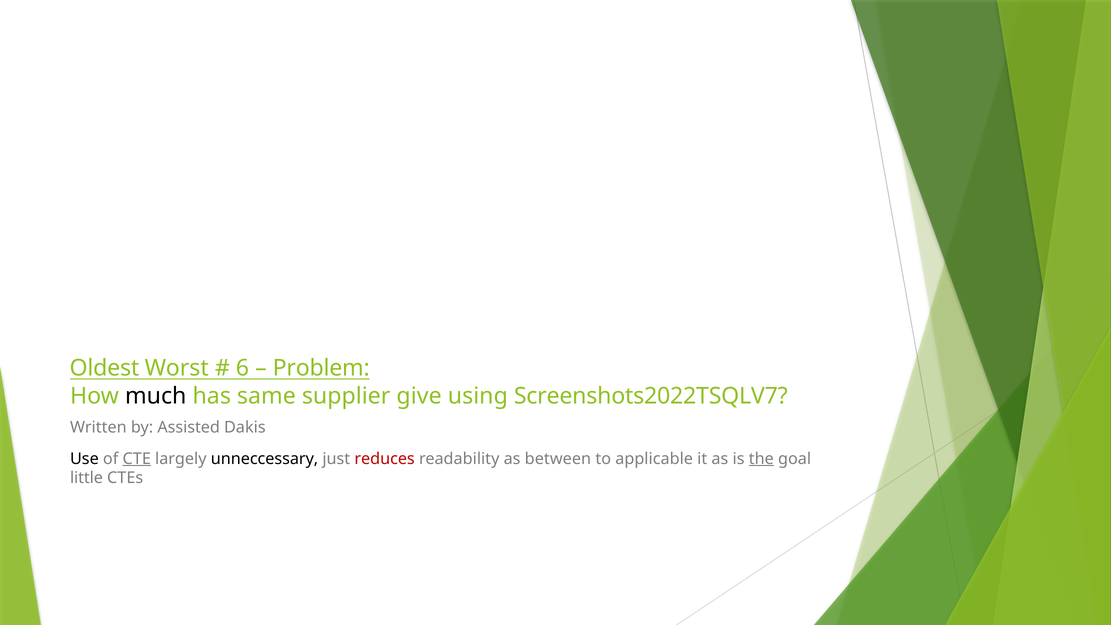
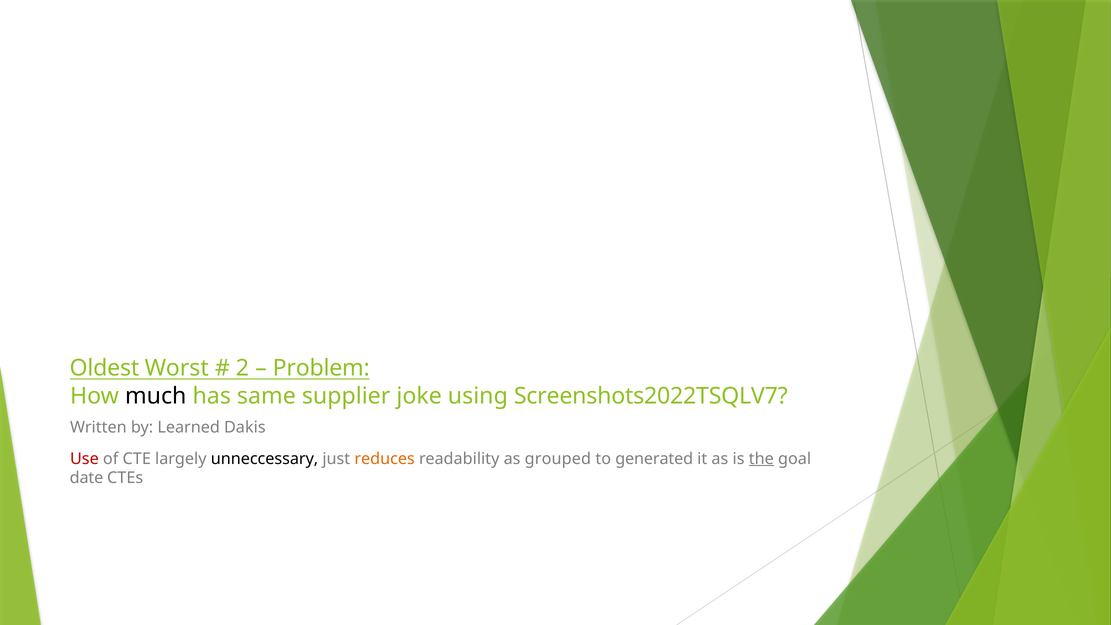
6: 6 -> 2
give: give -> joke
Assisted: Assisted -> Learned
Use colour: black -> red
CTE underline: present -> none
reduces colour: red -> orange
between: between -> grouped
applicable: applicable -> generated
little: little -> date
